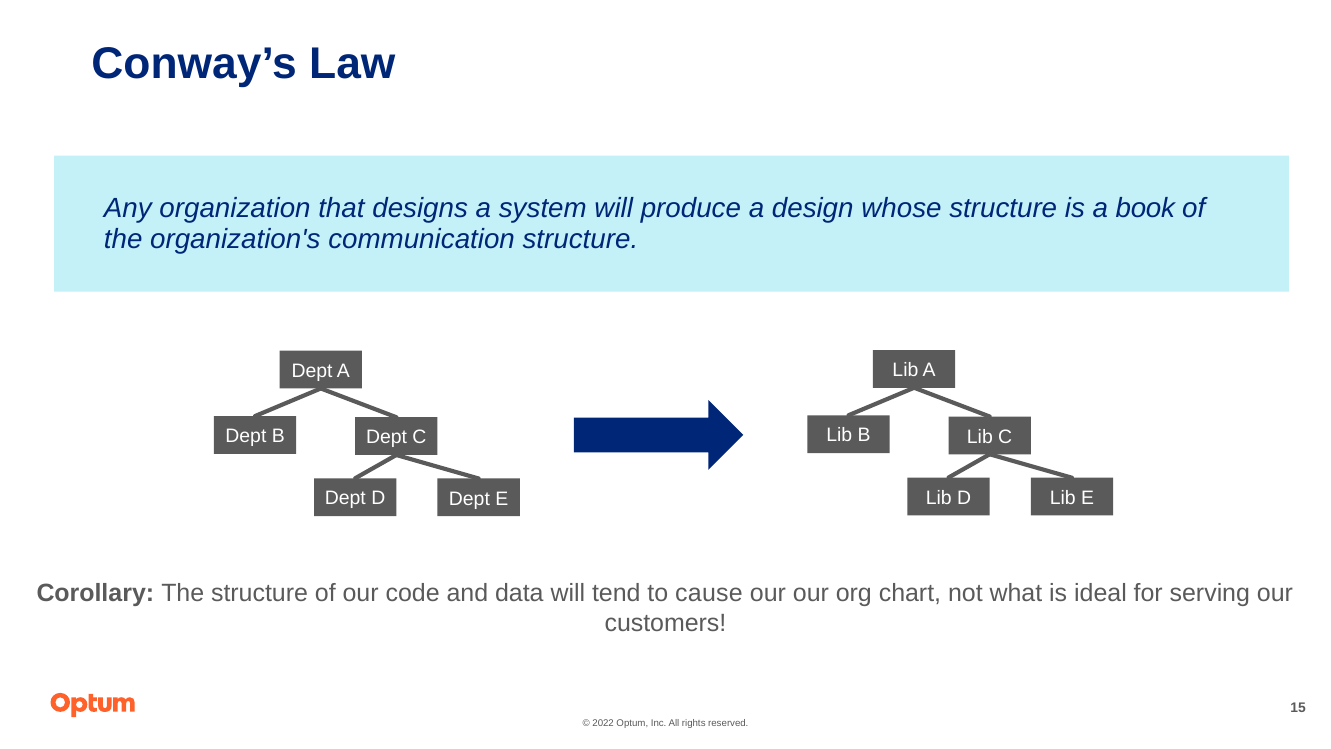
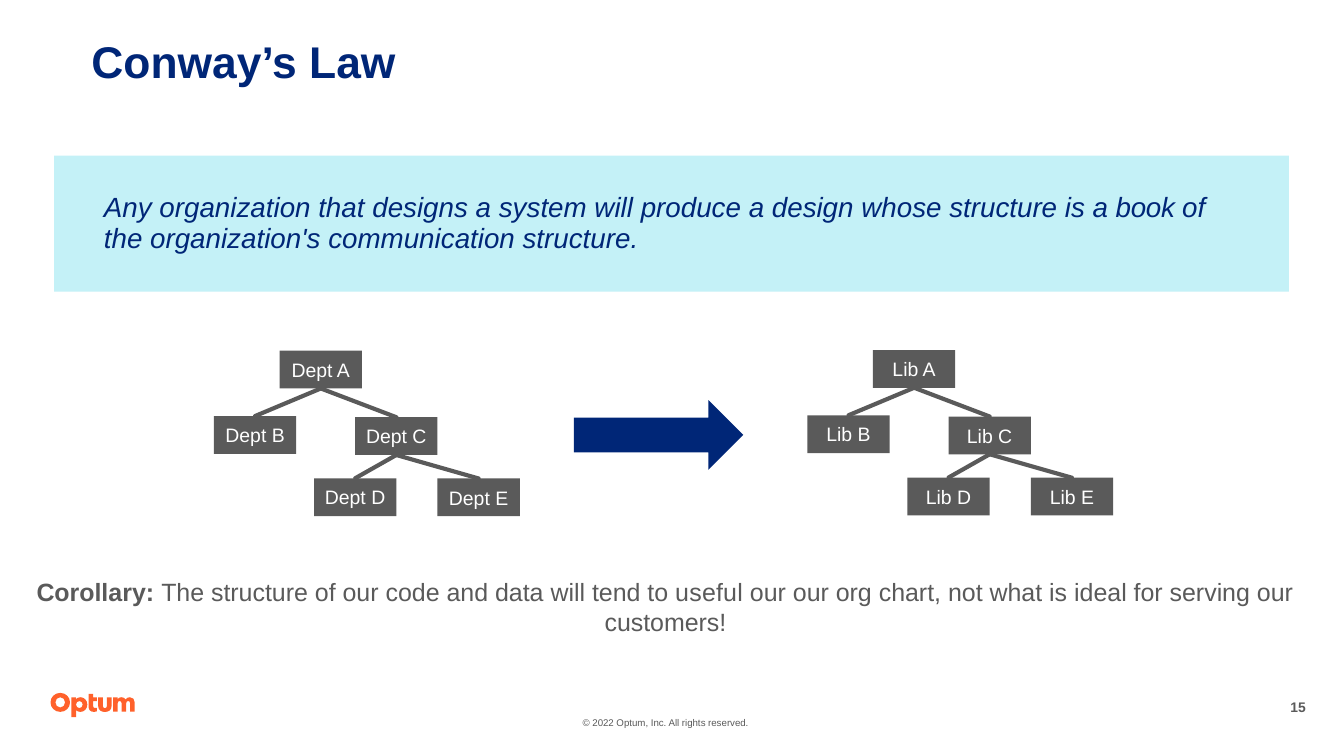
cause: cause -> useful
